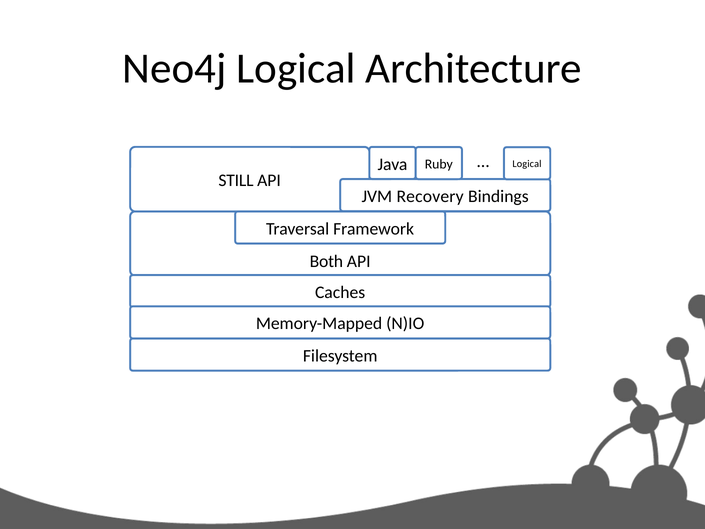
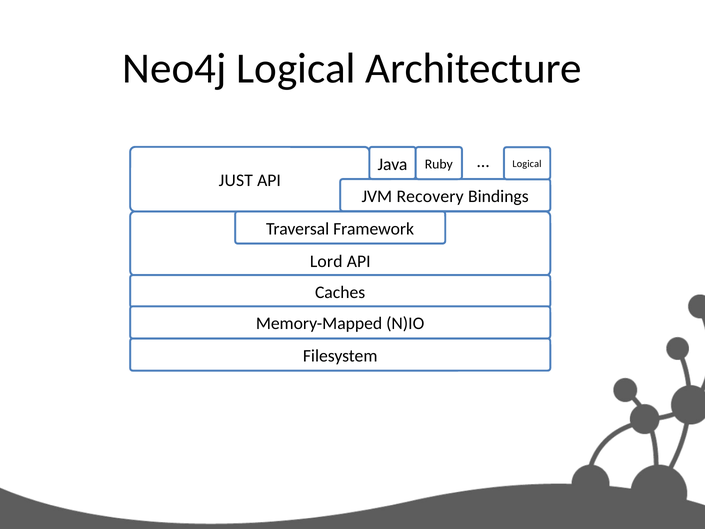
STILL: STILL -> JUST
Both: Both -> Lord
